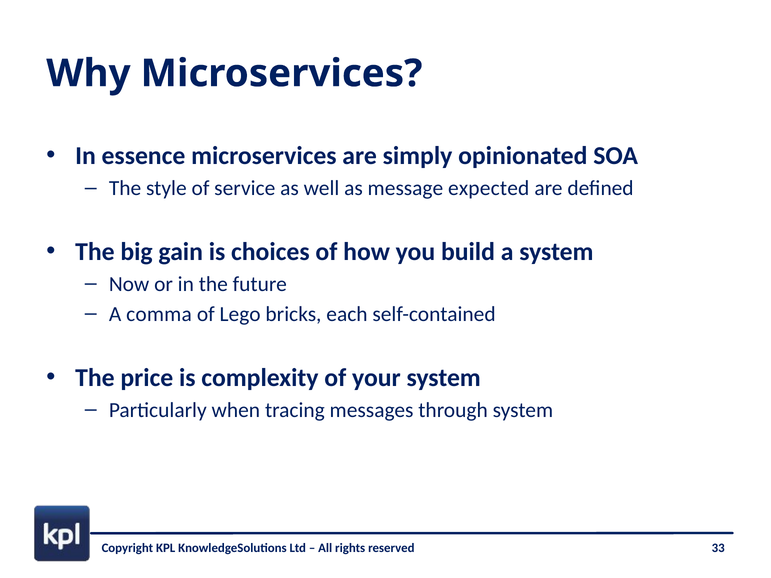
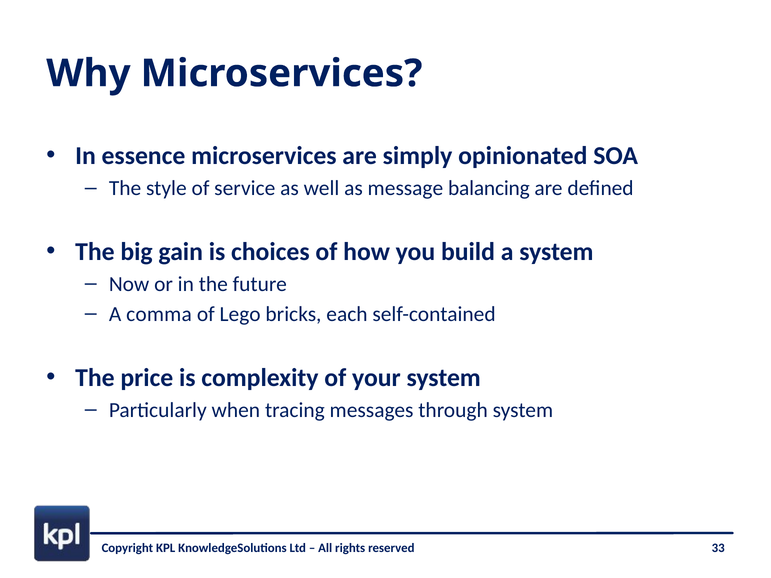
expected: expected -> balancing
